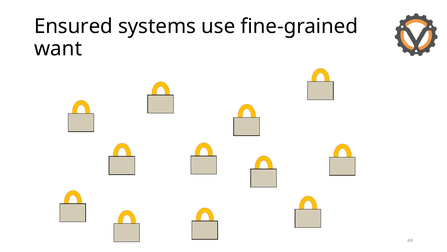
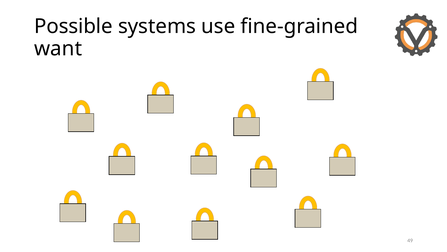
Ensured: Ensured -> Possible
